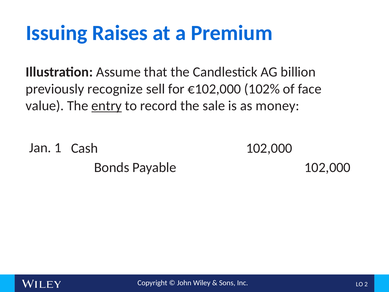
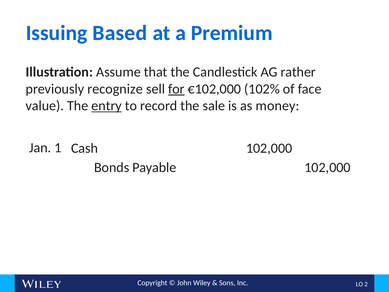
Raises: Raises -> Based
billion: billion -> rather
for underline: none -> present
